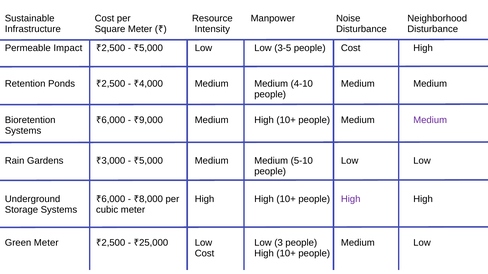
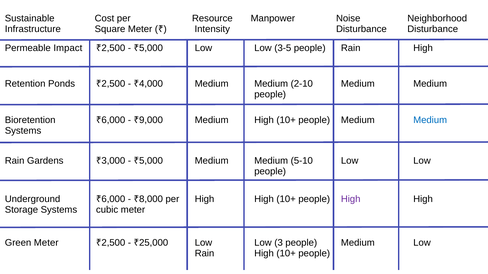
people Cost: Cost -> Rain
4-10: 4-10 -> 2-10
Medium at (430, 120) colour: purple -> blue
Cost at (205, 254): Cost -> Rain
